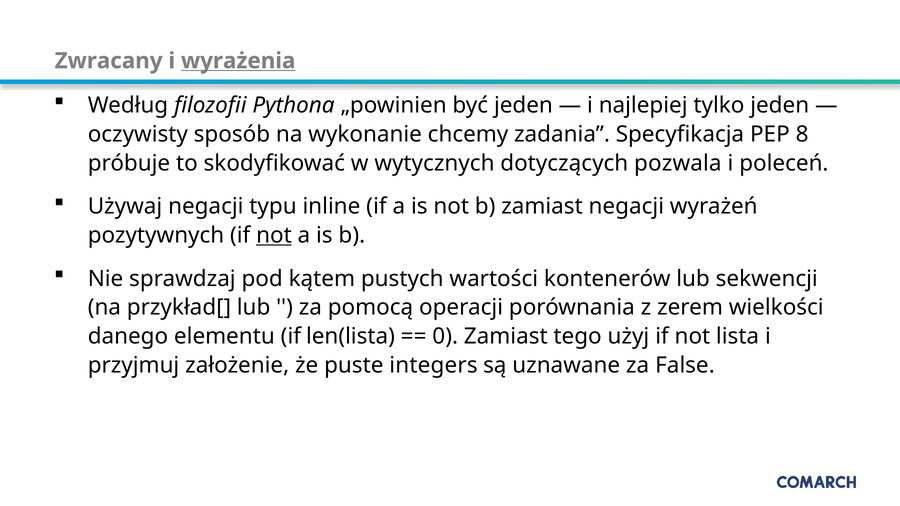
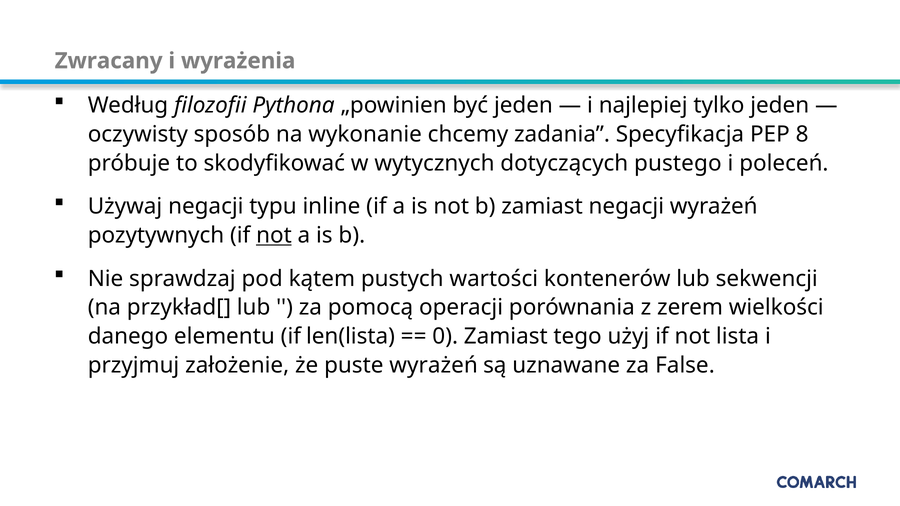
wyrażenia underline: present -> none
pozwala: pozwala -> pustego
puste integers: integers -> wyrażeń
